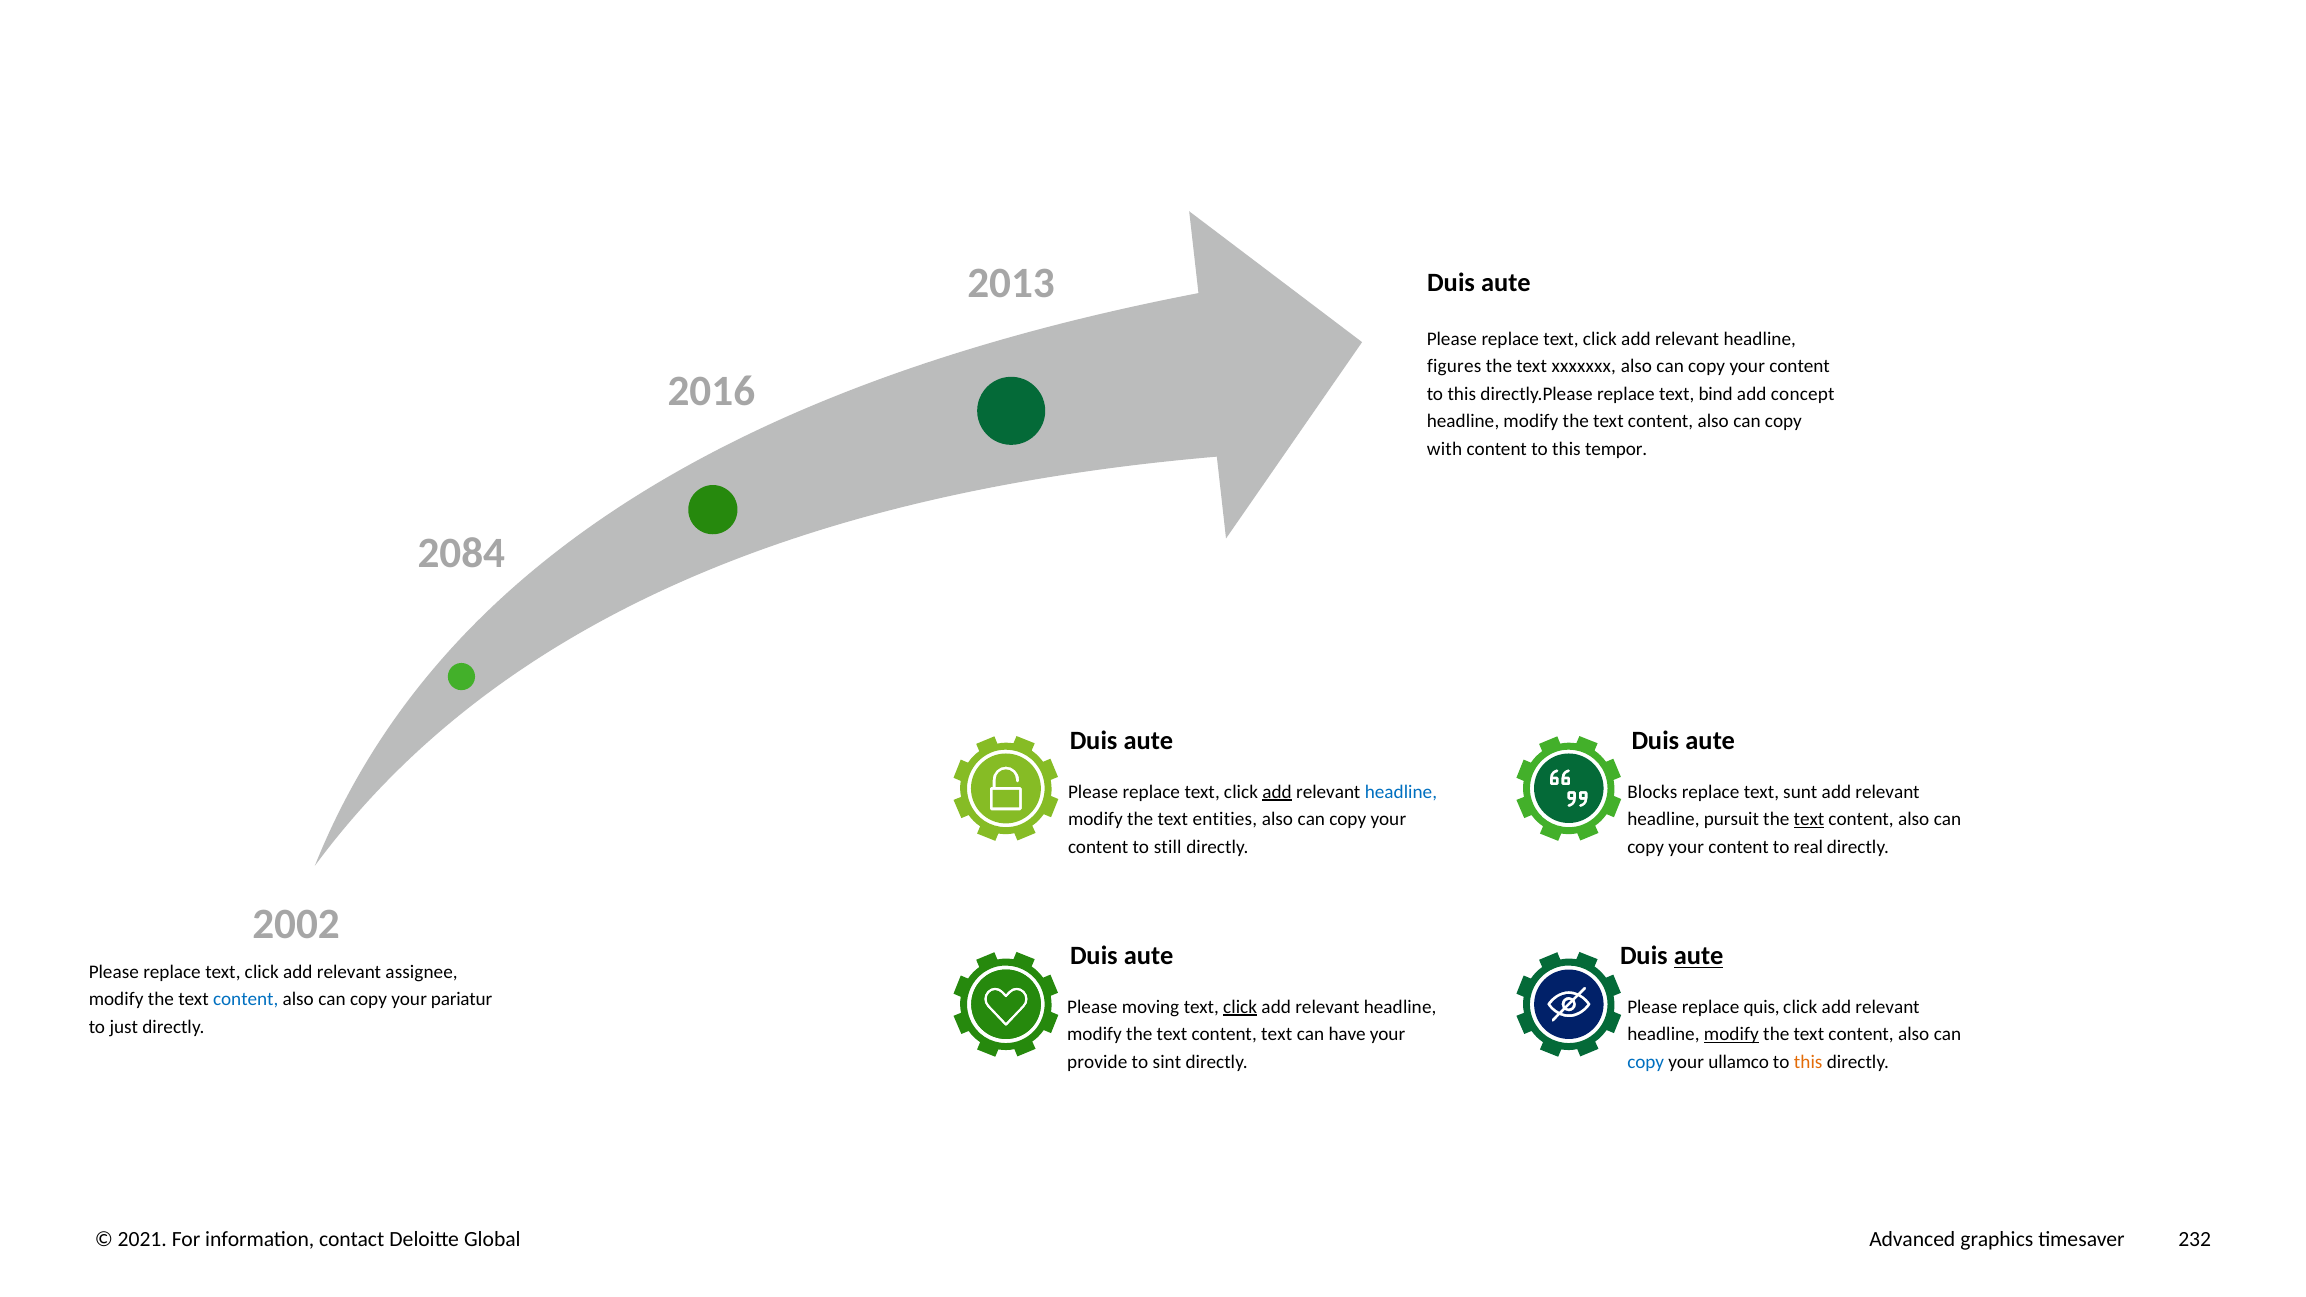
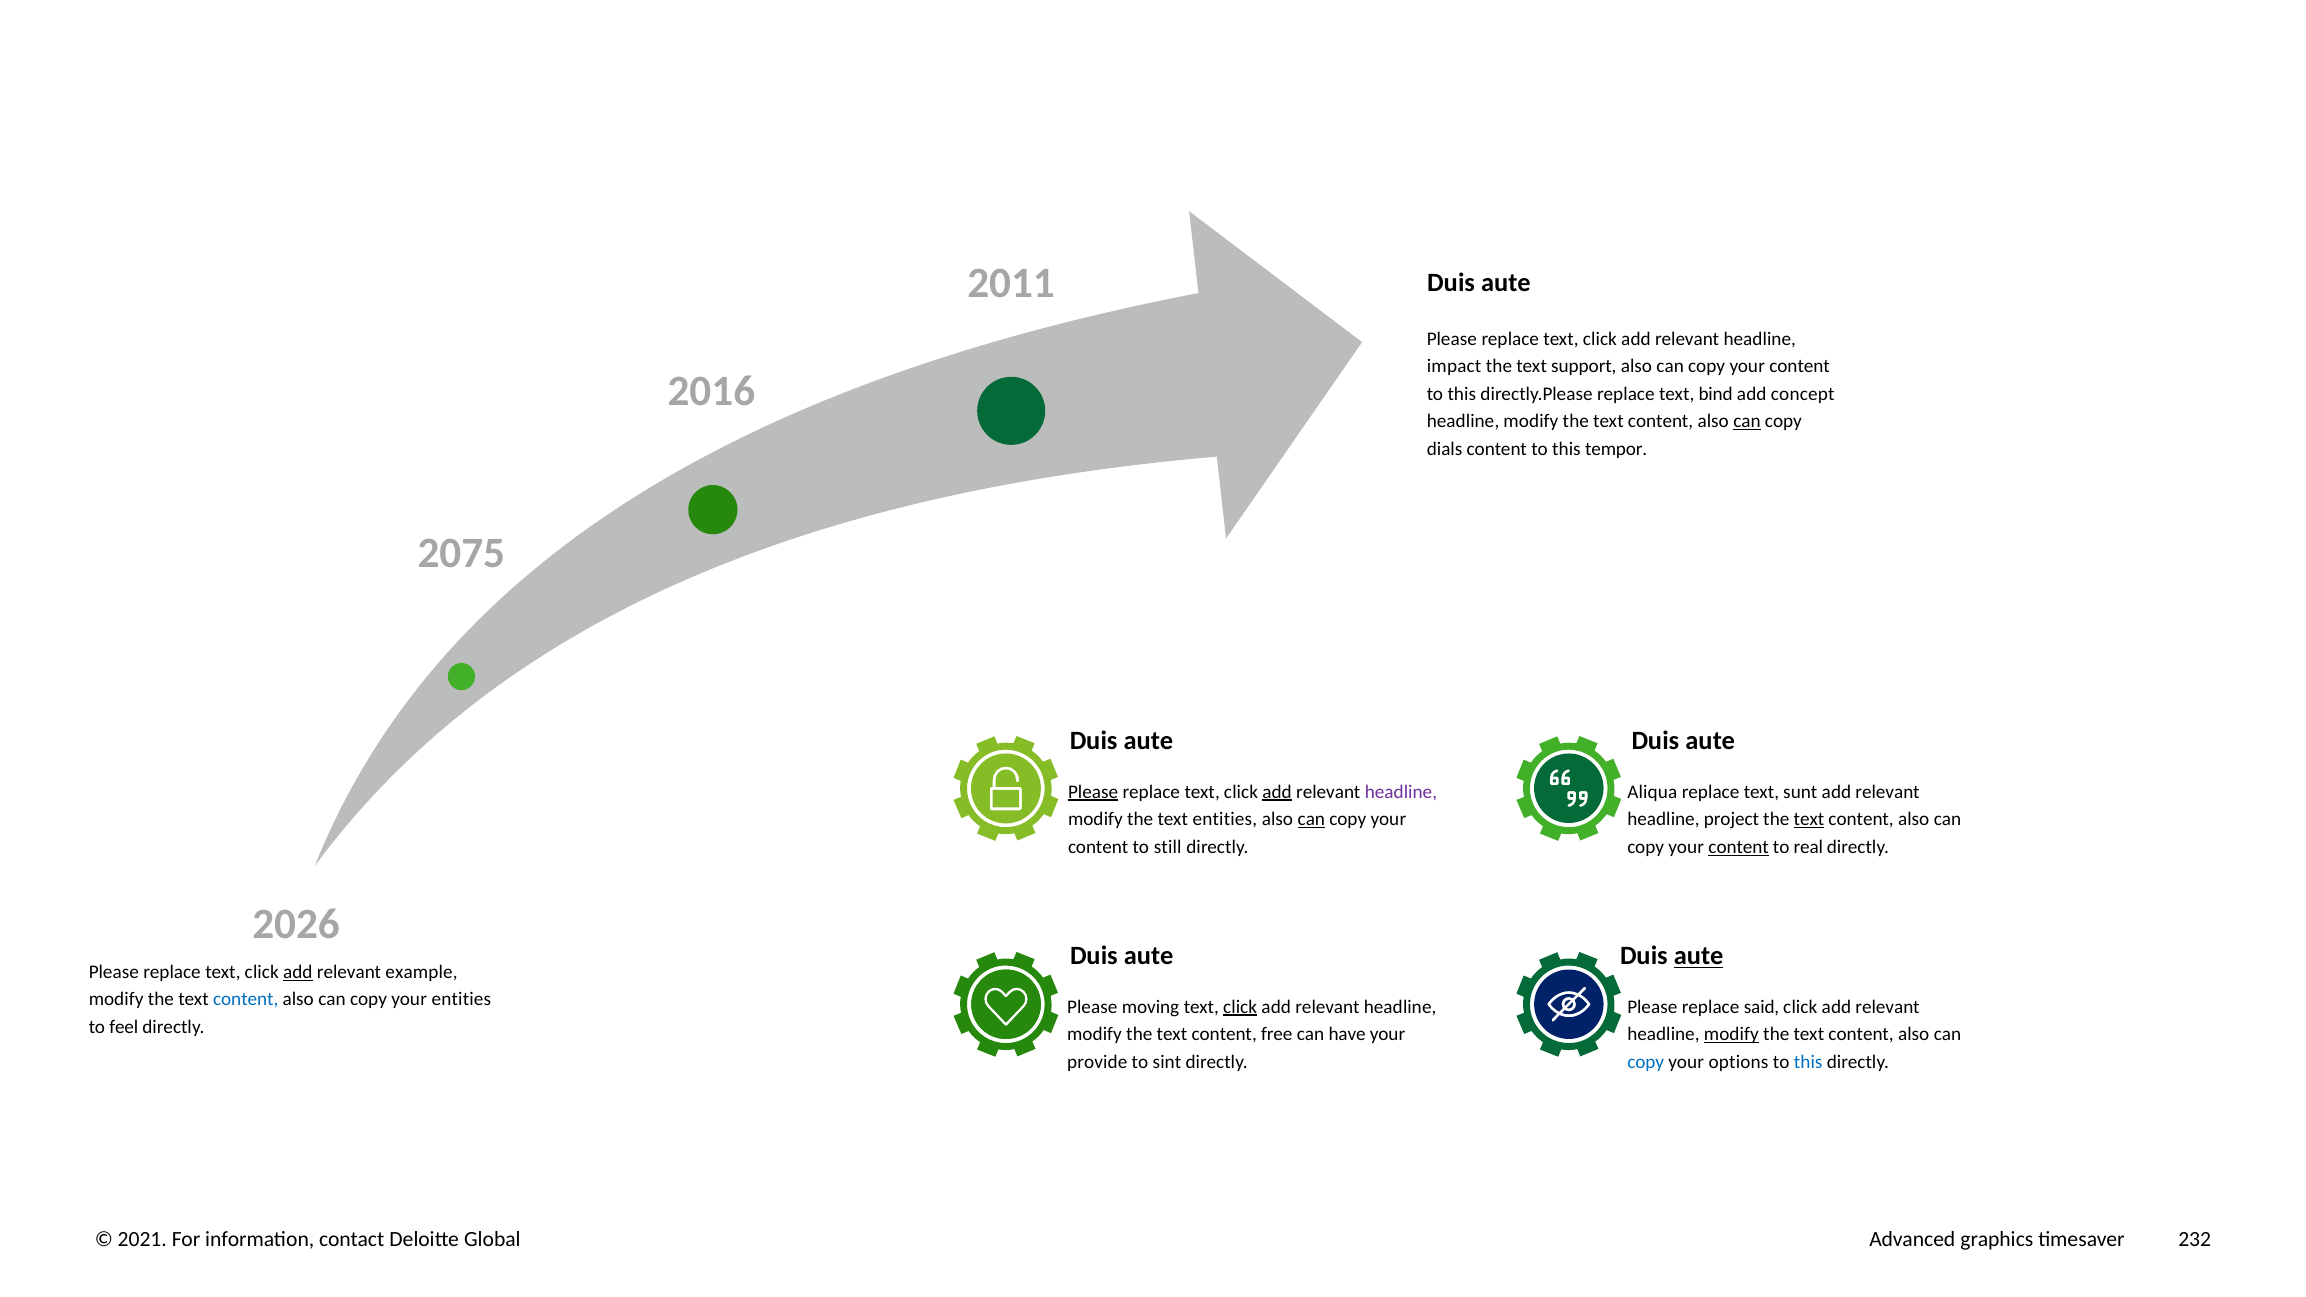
2013: 2013 -> 2011
figures: figures -> impact
xxxxxxx: xxxxxxx -> support
can at (1747, 422) underline: none -> present
with: with -> dials
2084: 2084 -> 2075
Please at (1093, 792) underline: none -> present
headline at (1401, 792) colour: blue -> purple
Blocks: Blocks -> Aliqua
can at (1311, 819) underline: none -> present
pursuit: pursuit -> project
content at (1739, 847) underline: none -> present
2002: 2002 -> 2026
add at (298, 972) underline: none -> present
assignee: assignee -> example
your pariatur: pariatur -> entities
quis: quis -> said
just: just -> feel
content text: text -> free
ullamco: ullamco -> options
this at (1808, 1062) colour: orange -> blue
